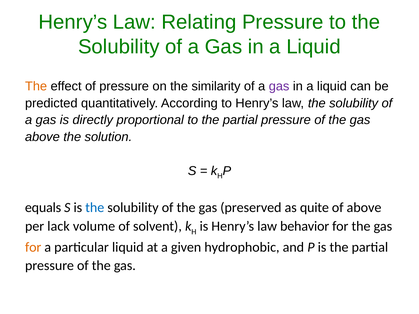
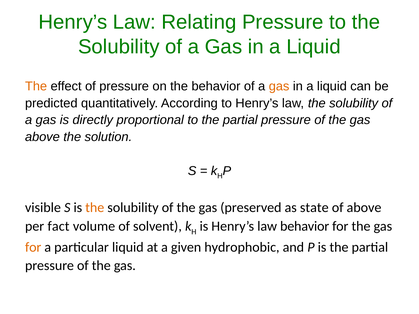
the similarity: similarity -> behavior
gas at (279, 86) colour: purple -> orange
equals: equals -> visible
the at (95, 208) colour: blue -> orange
quite: quite -> state
lack: lack -> fact
